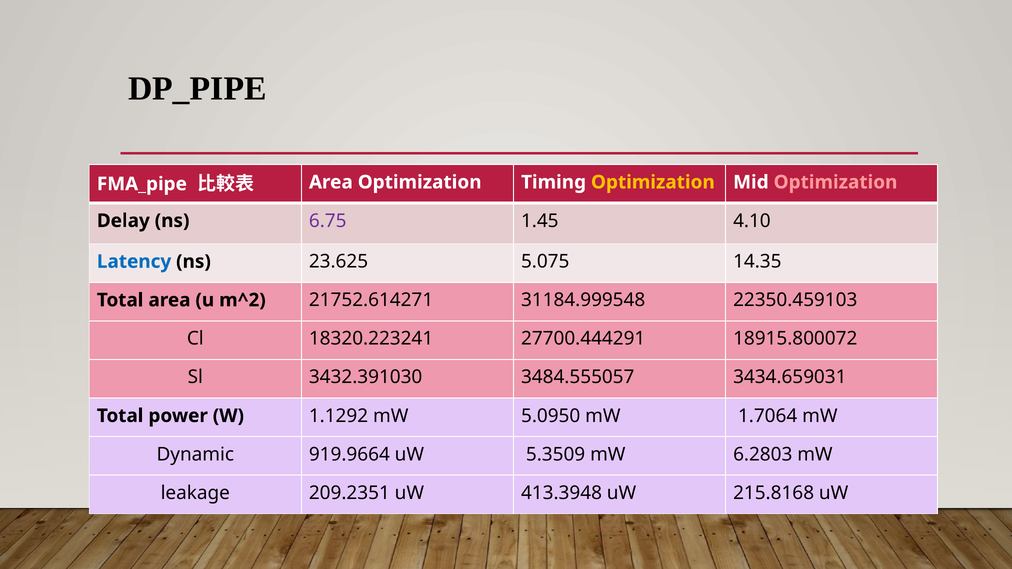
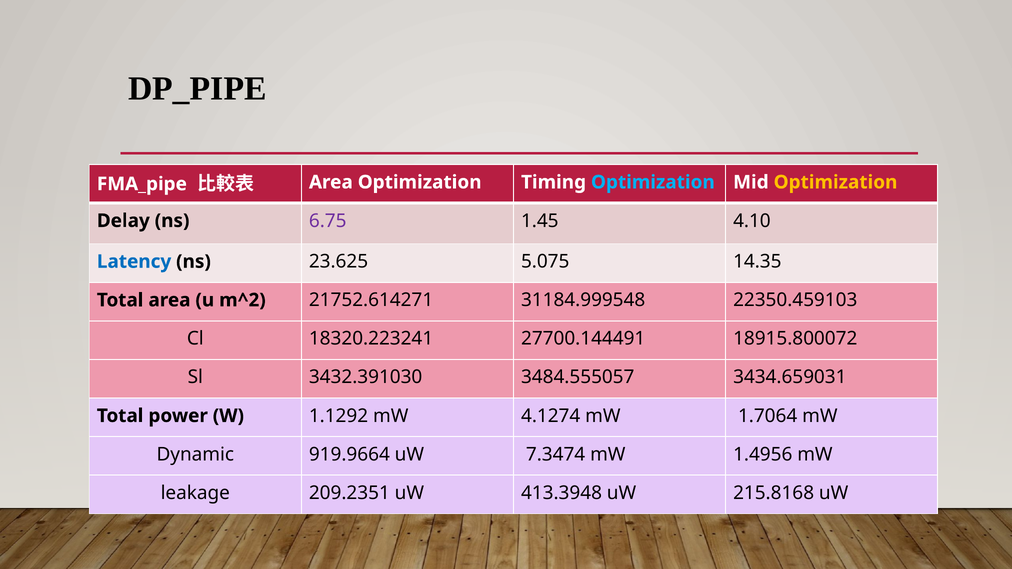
Optimization at (653, 182) colour: yellow -> light blue
Optimization at (836, 182) colour: pink -> yellow
27700.444291: 27700.444291 -> 27700.144491
5.0950: 5.0950 -> 4.1274
5.3509: 5.3509 -> 7.3474
6.2803: 6.2803 -> 1.4956
